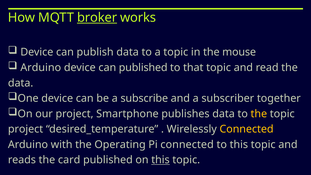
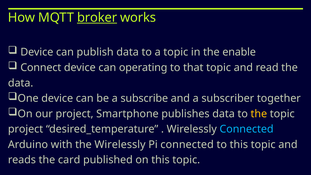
mouse: mouse -> enable
Arduino at (41, 68): Arduino -> Connect
can published: published -> operating
Connected at (247, 129) colour: yellow -> light blue
the Operating: Operating -> Wirelessly
this at (160, 160) underline: present -> none
